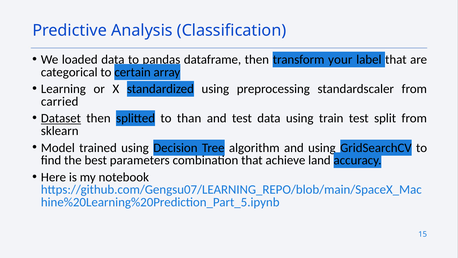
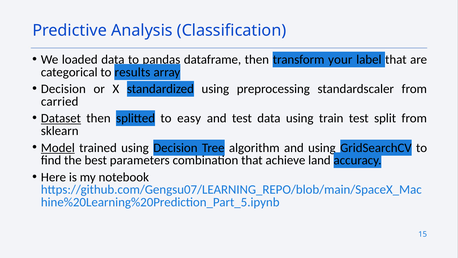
certain: certain -> results
Learning at (63, 89): Learning -> Decision
than: than -> easy
Model underline: none -> present
